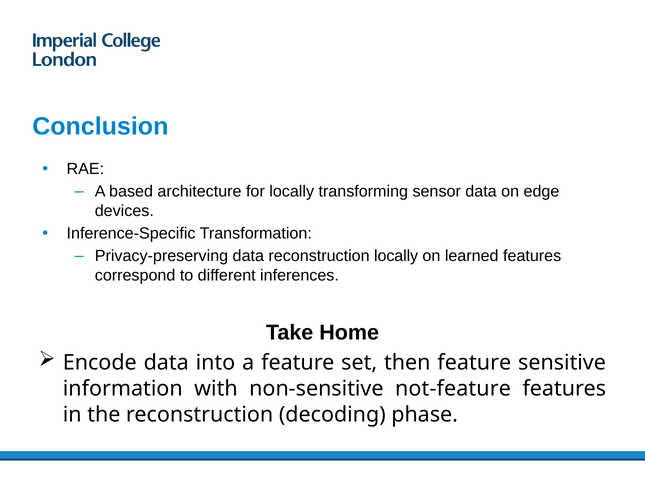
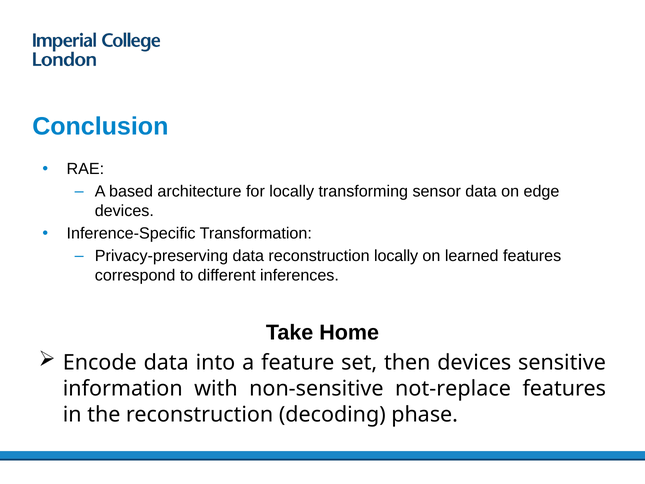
then feature: feature -> devices
not-feature: not-feature -> not-replace
